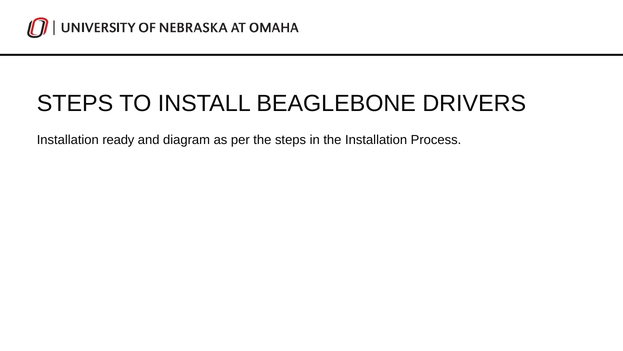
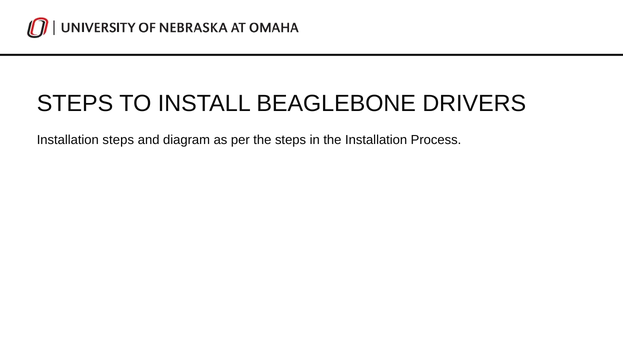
Installation ready: ready -> steps
